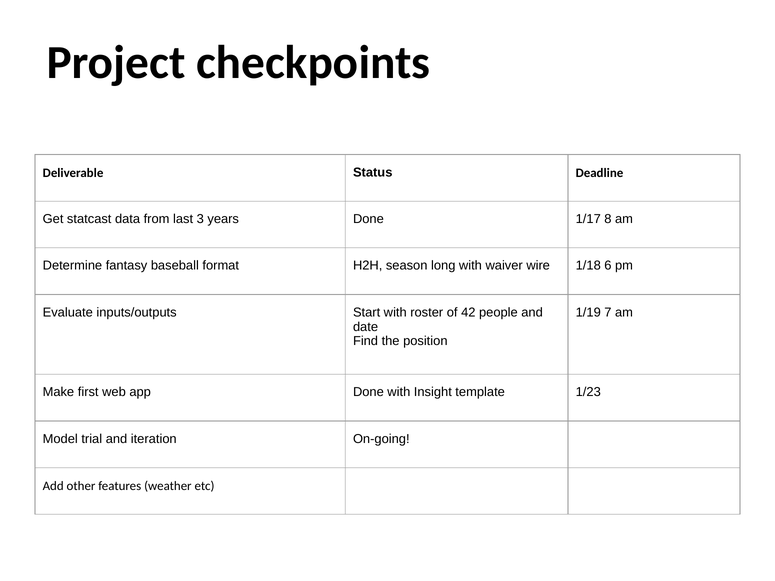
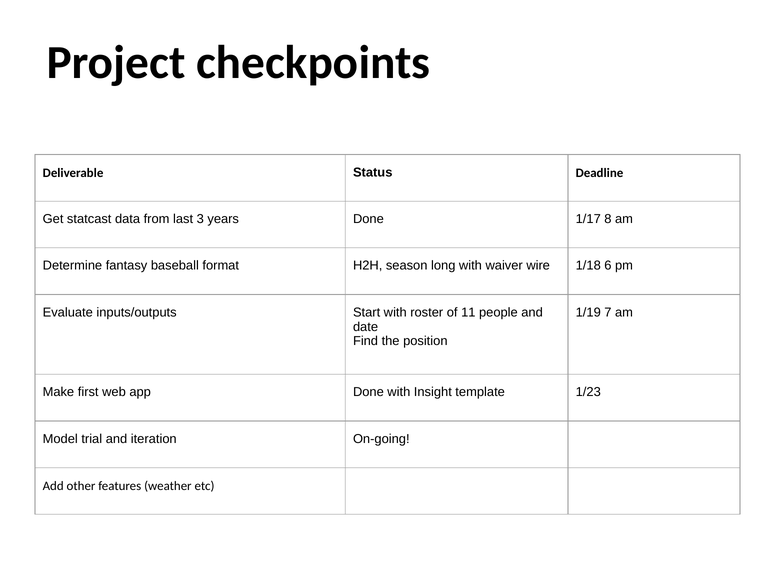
42: 42 -> 11
